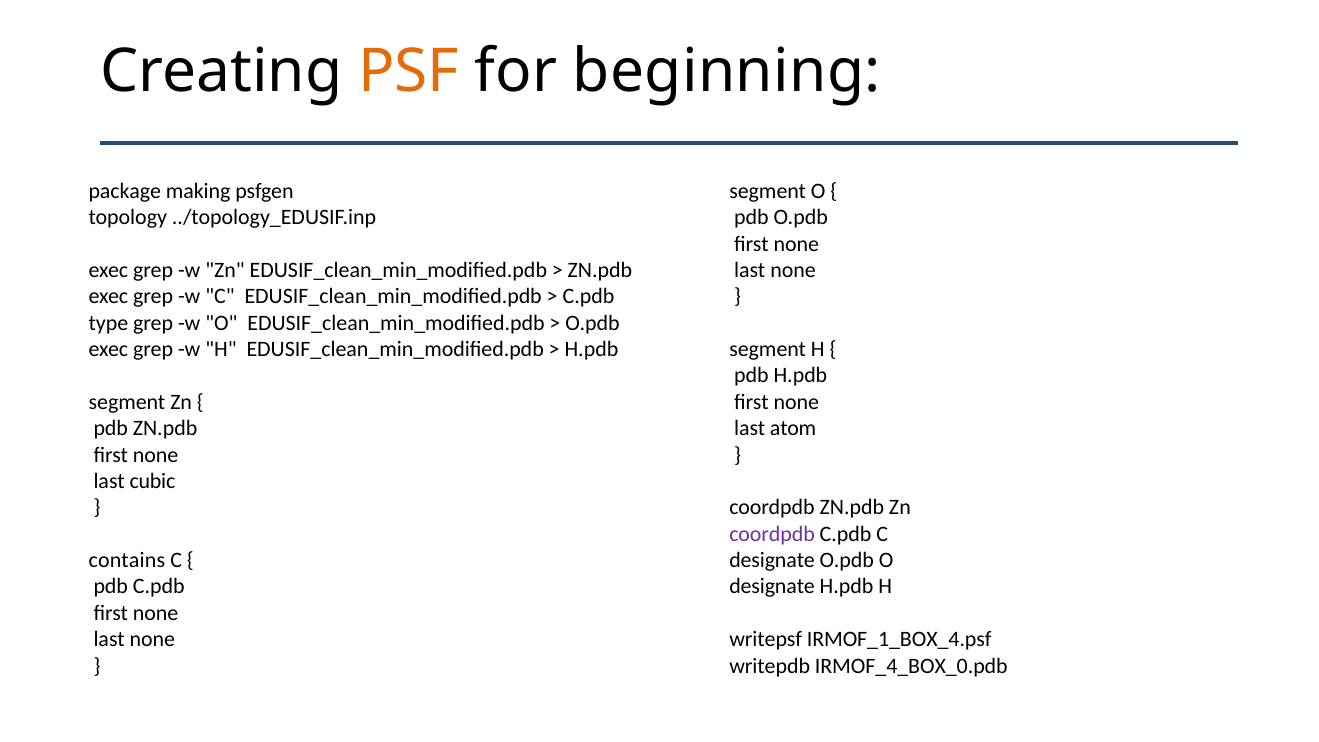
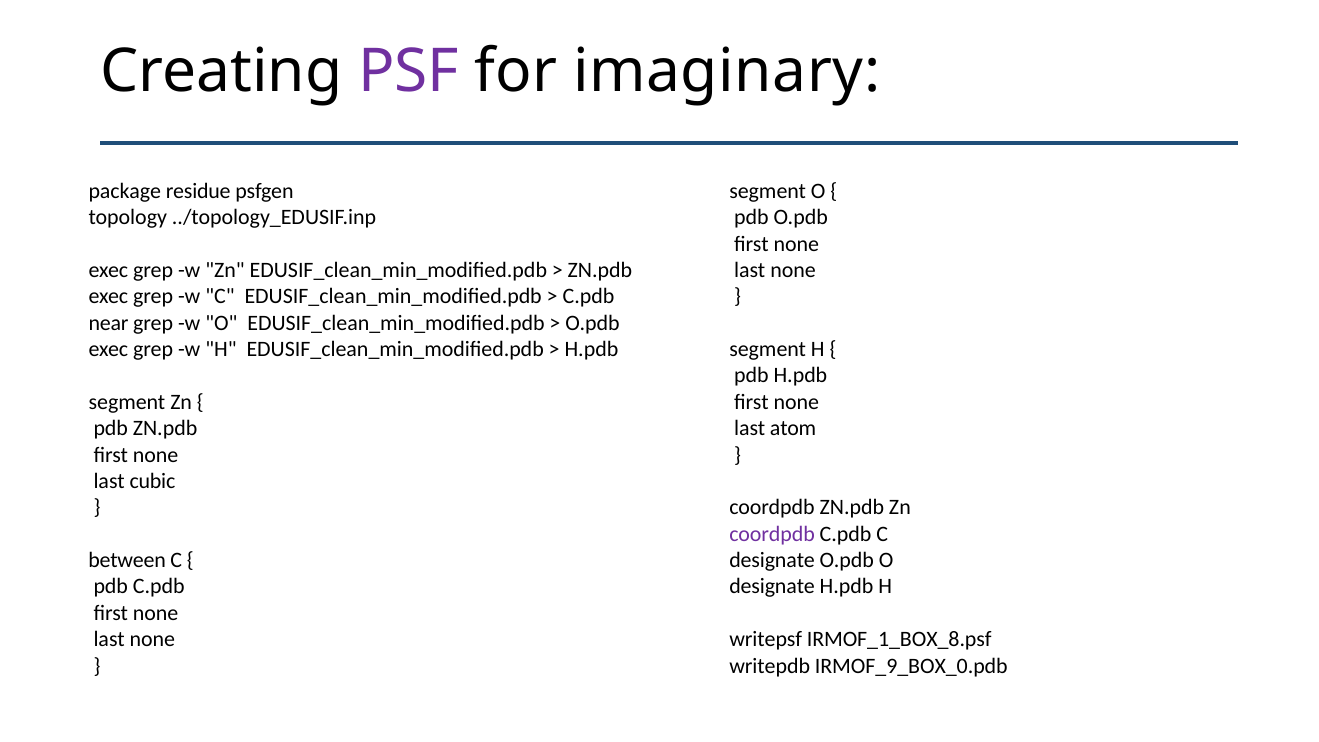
PSF colour: orange -> purple
beginning: beginning -> imaginary
making: making -> residue
type: type -> near
contains: contains -> between
IRMOF_1_BOX_4.psf: IRMOF_1_BOX_4.psf -> IRMOF_1_BOX_8.psf
IRMOF_4_BOX_0.pdb: IRMOF_4_BOX_0.pdb -> IRMOF_9_BOX_0.pdb
